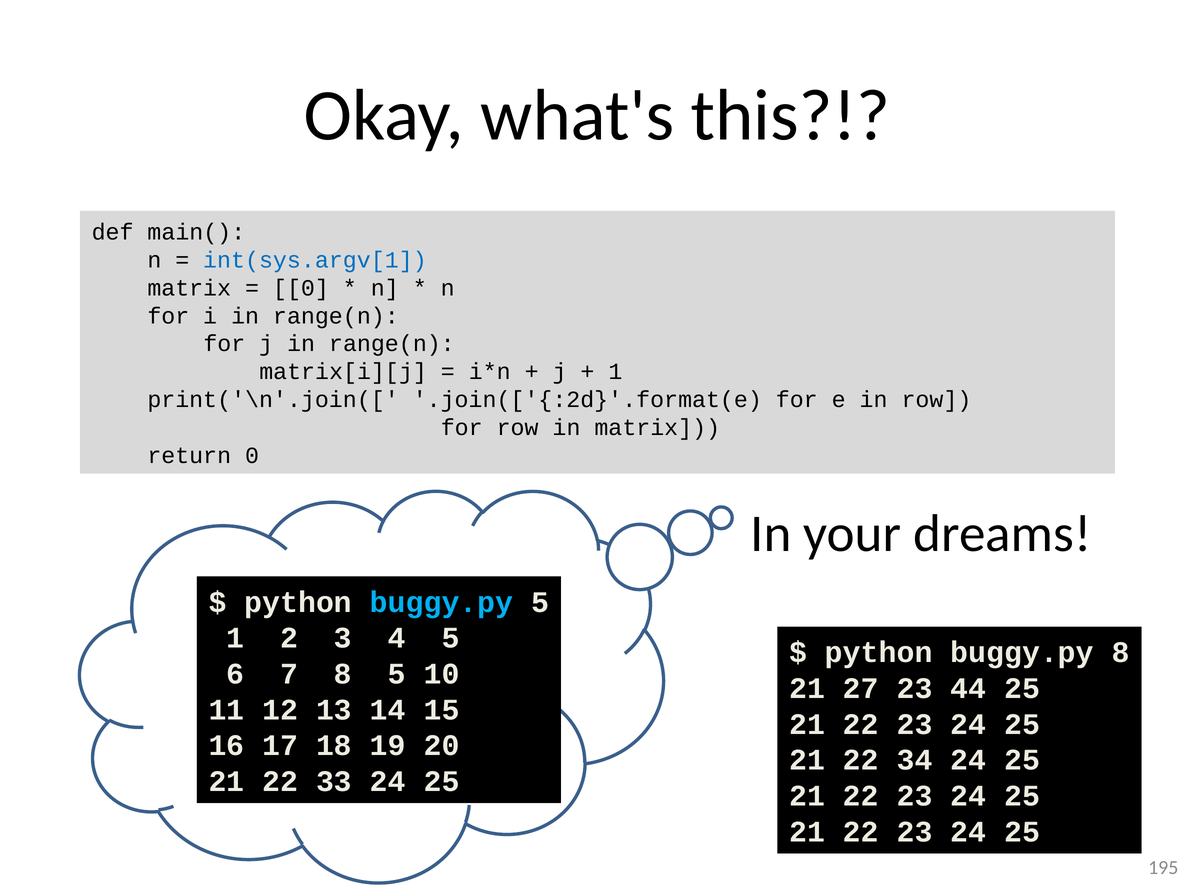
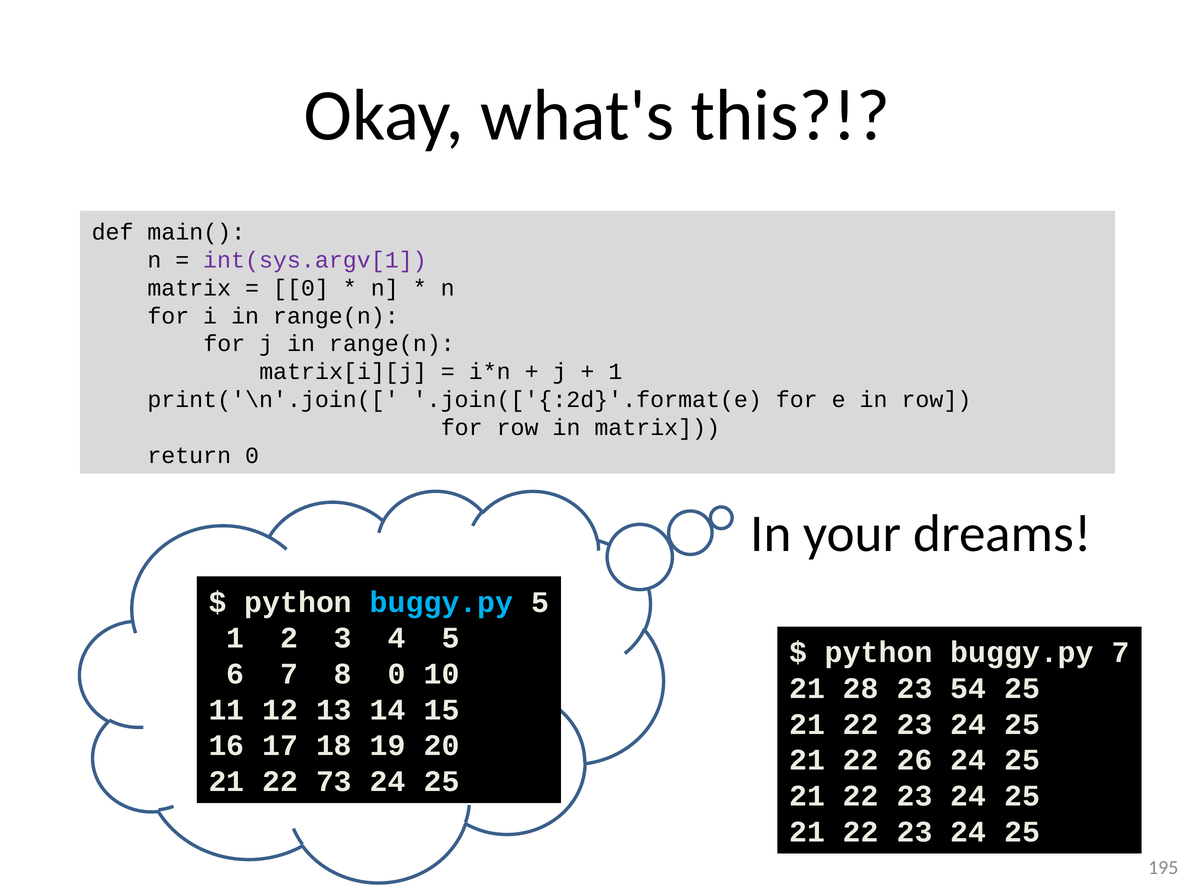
int(sys.argv[1 colour: blue -> purple
buggy.py 8: 8 -> 7
8 5: 5 -> 0
27: 27 -> 28
44: 44 -> 54
34: 34 -> 26
33: 33 -> 73
